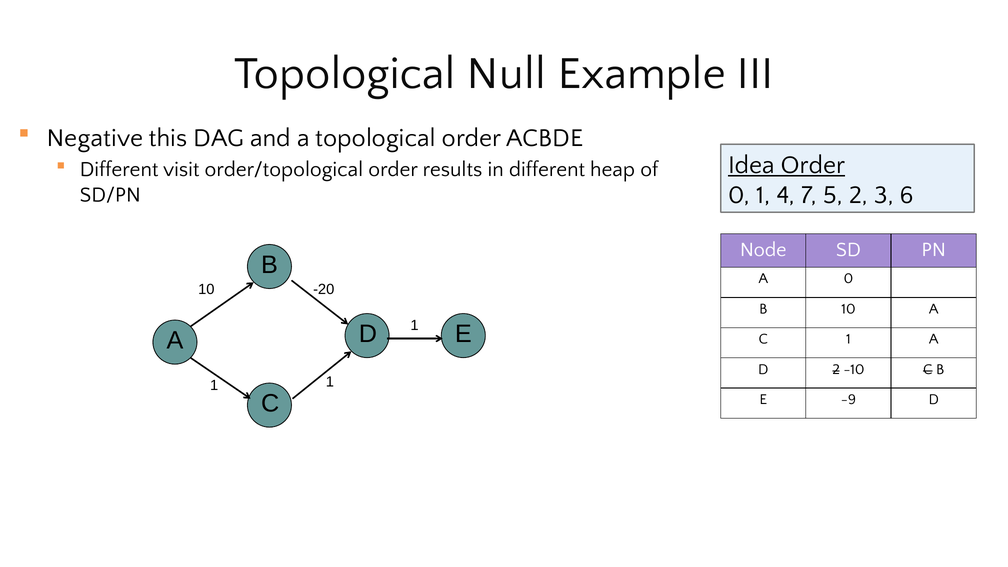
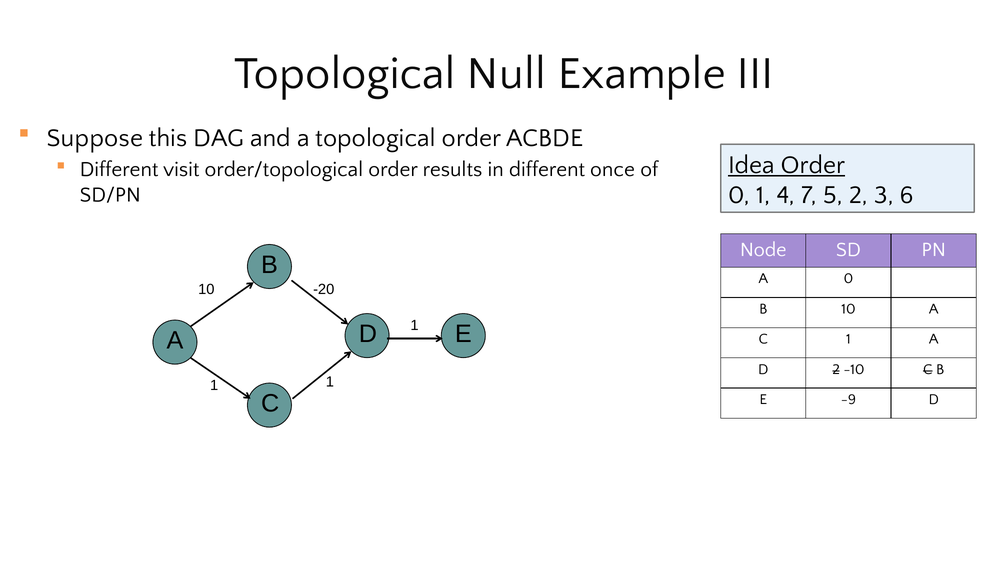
Negative: Negative -> Suppose
heap: heap -> once
